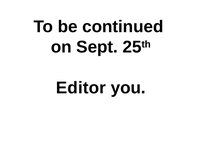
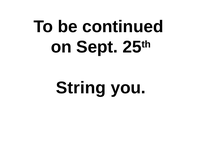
Editor: Editor -> String
